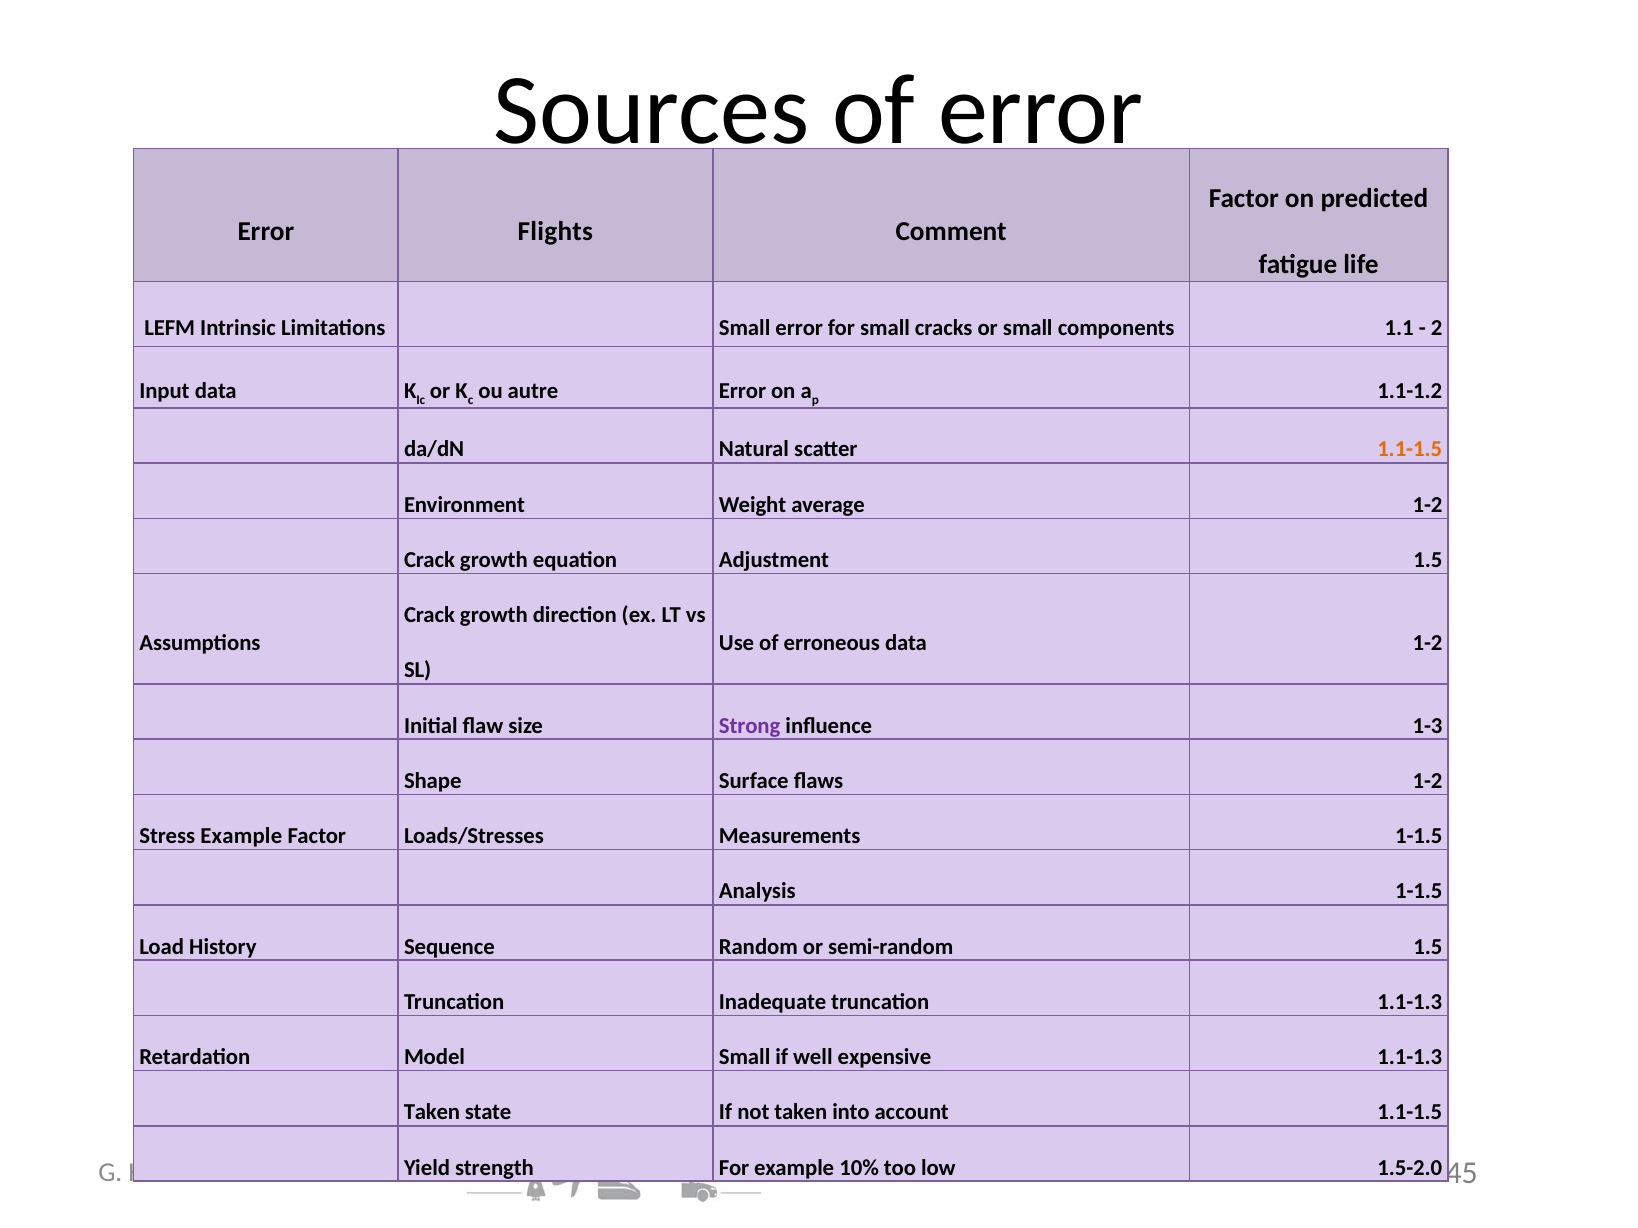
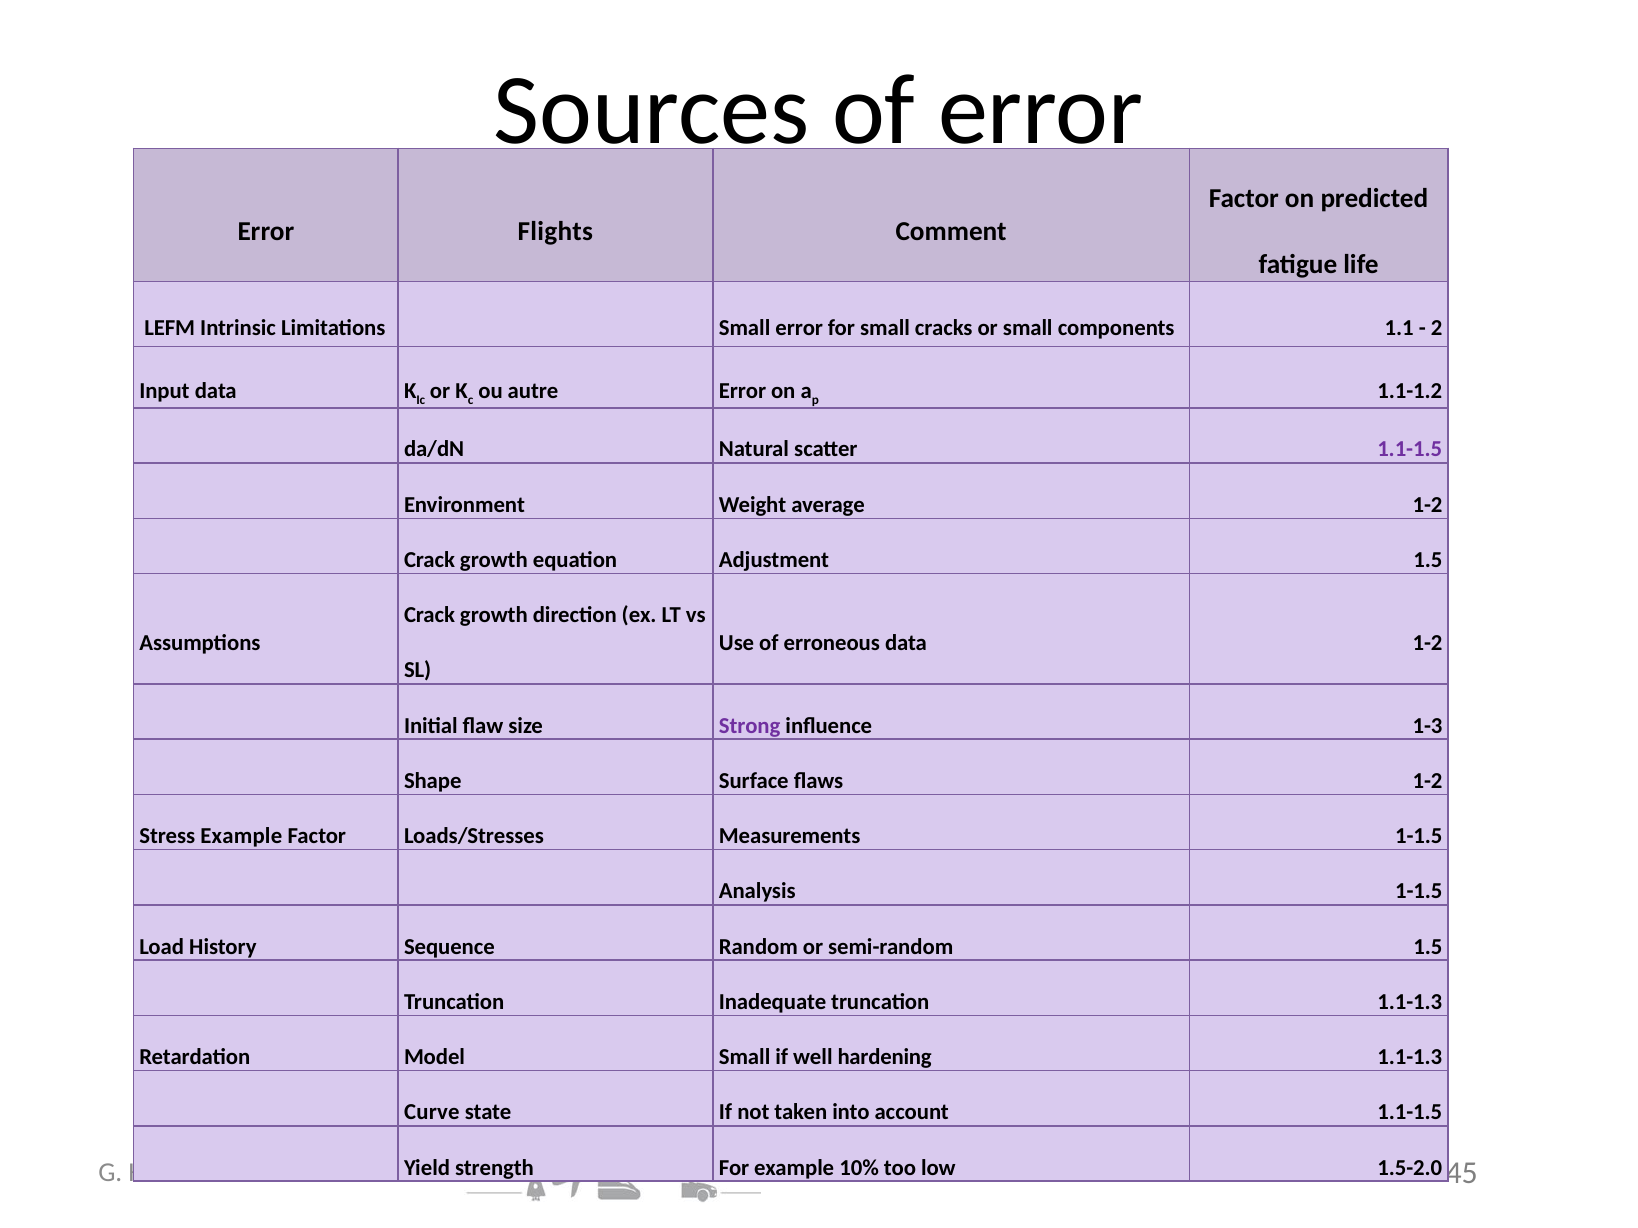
1.1-1.5 at (1410, 450) colour: orange -> purple
expensive: expensive -> hardening
Taken at (432, 1113): Taken -> Curve
